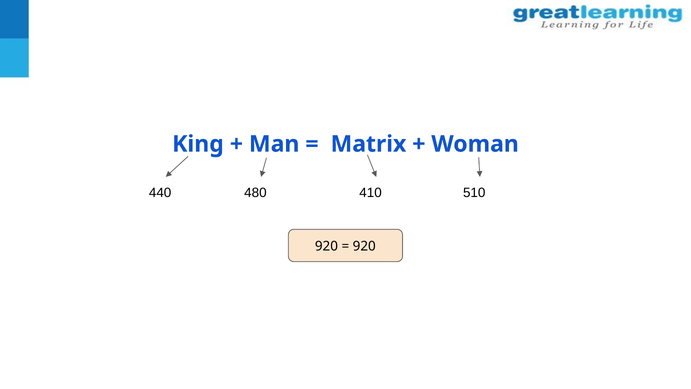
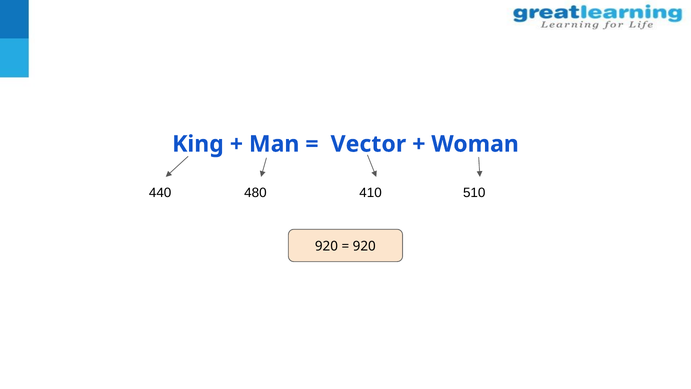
Matrix: Matrix -> Vector
